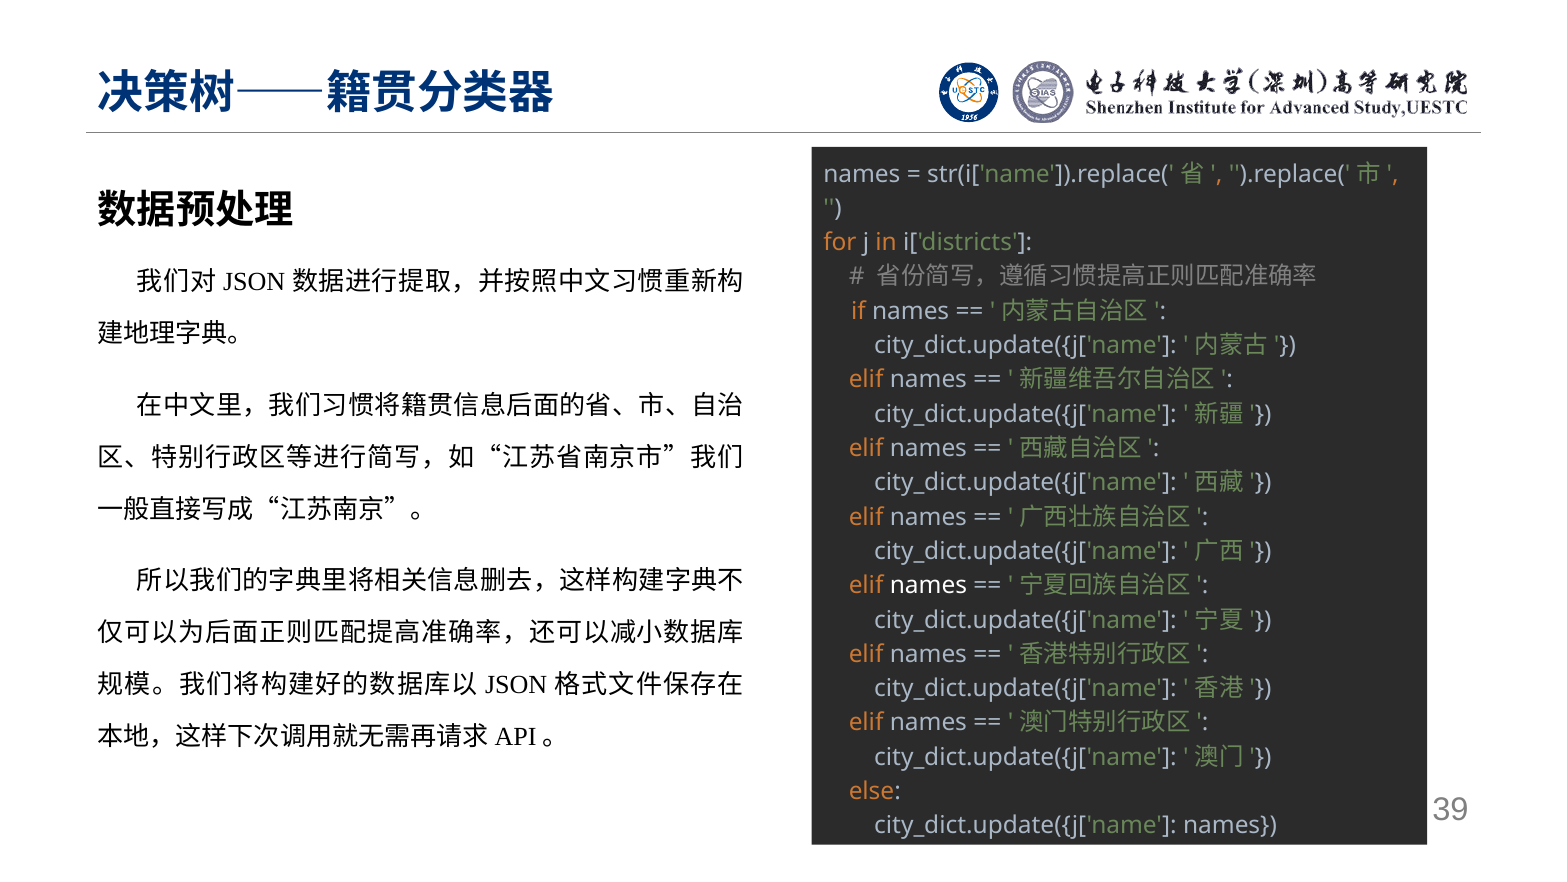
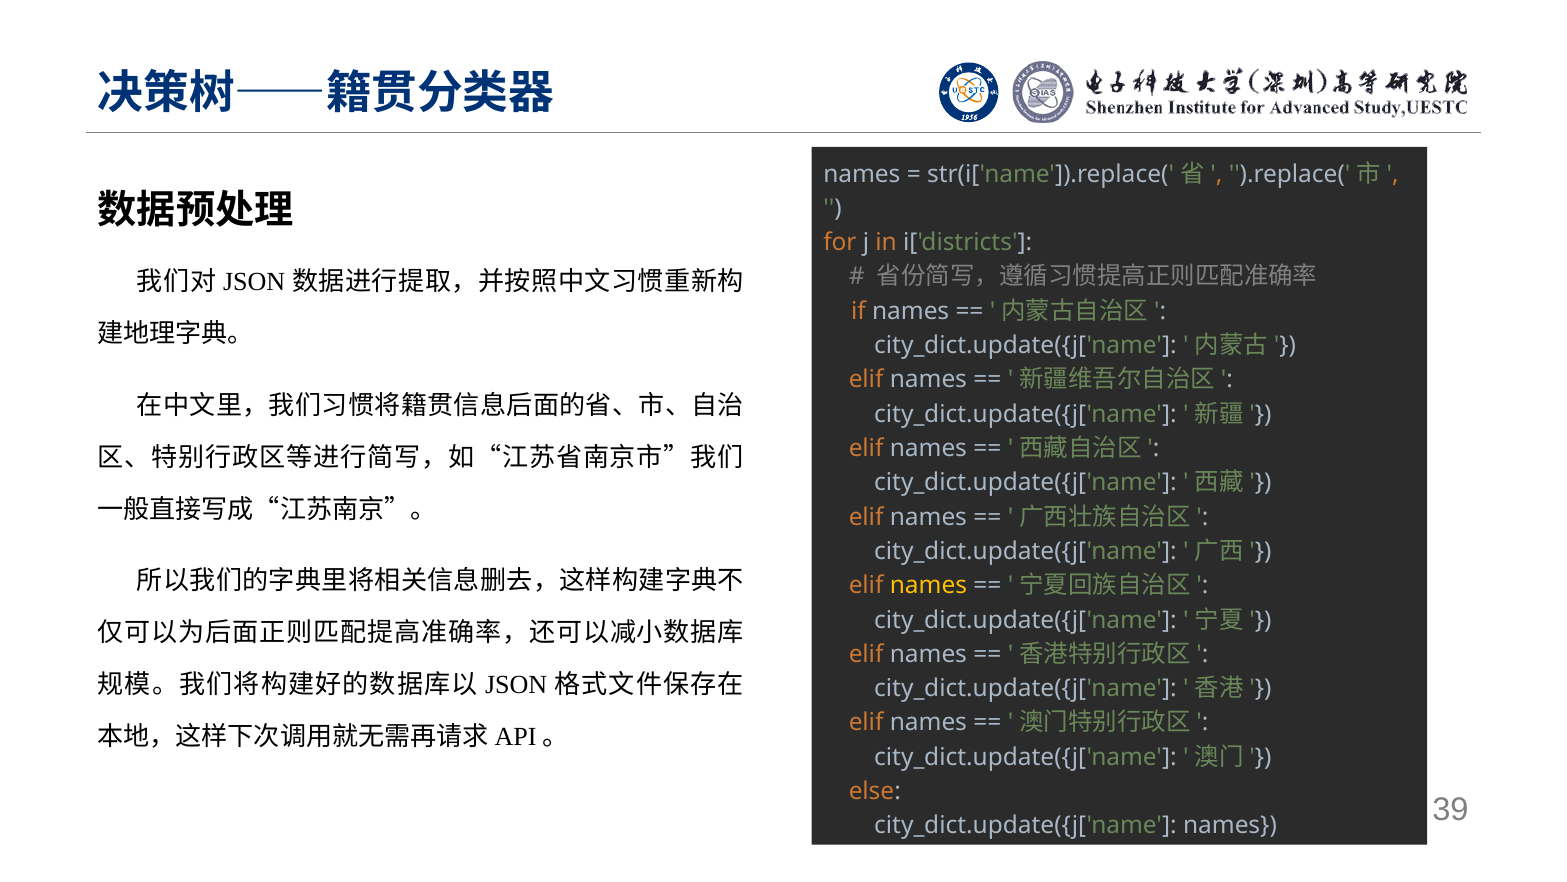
names at (928, 585) colour: white -> yellow
